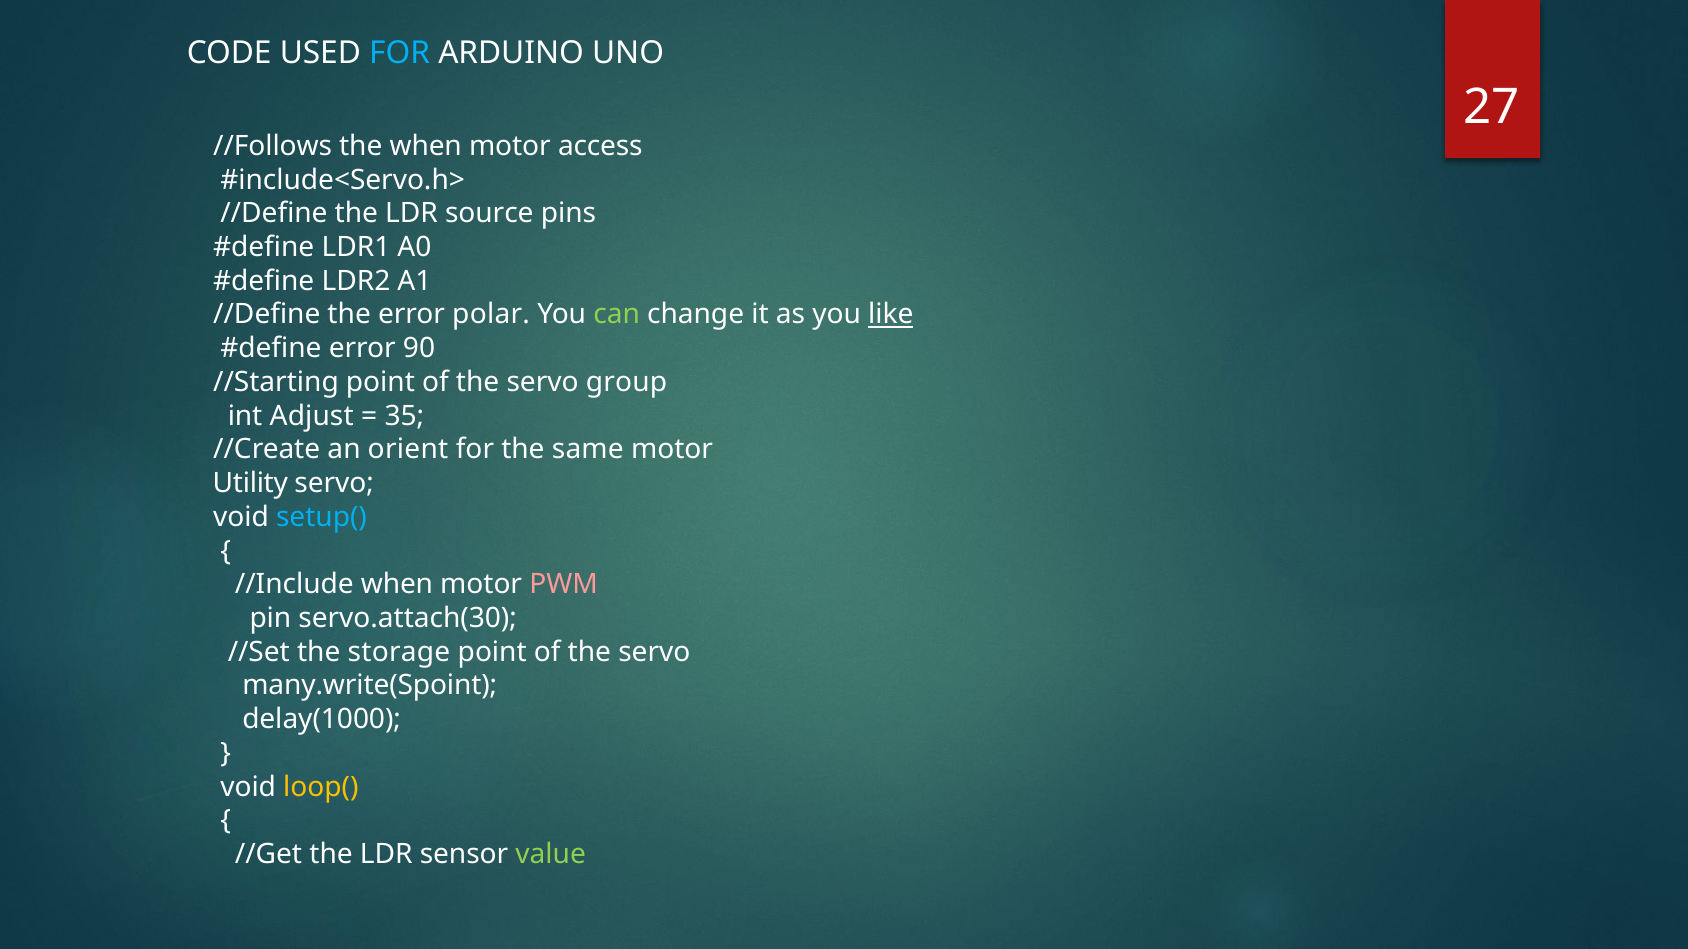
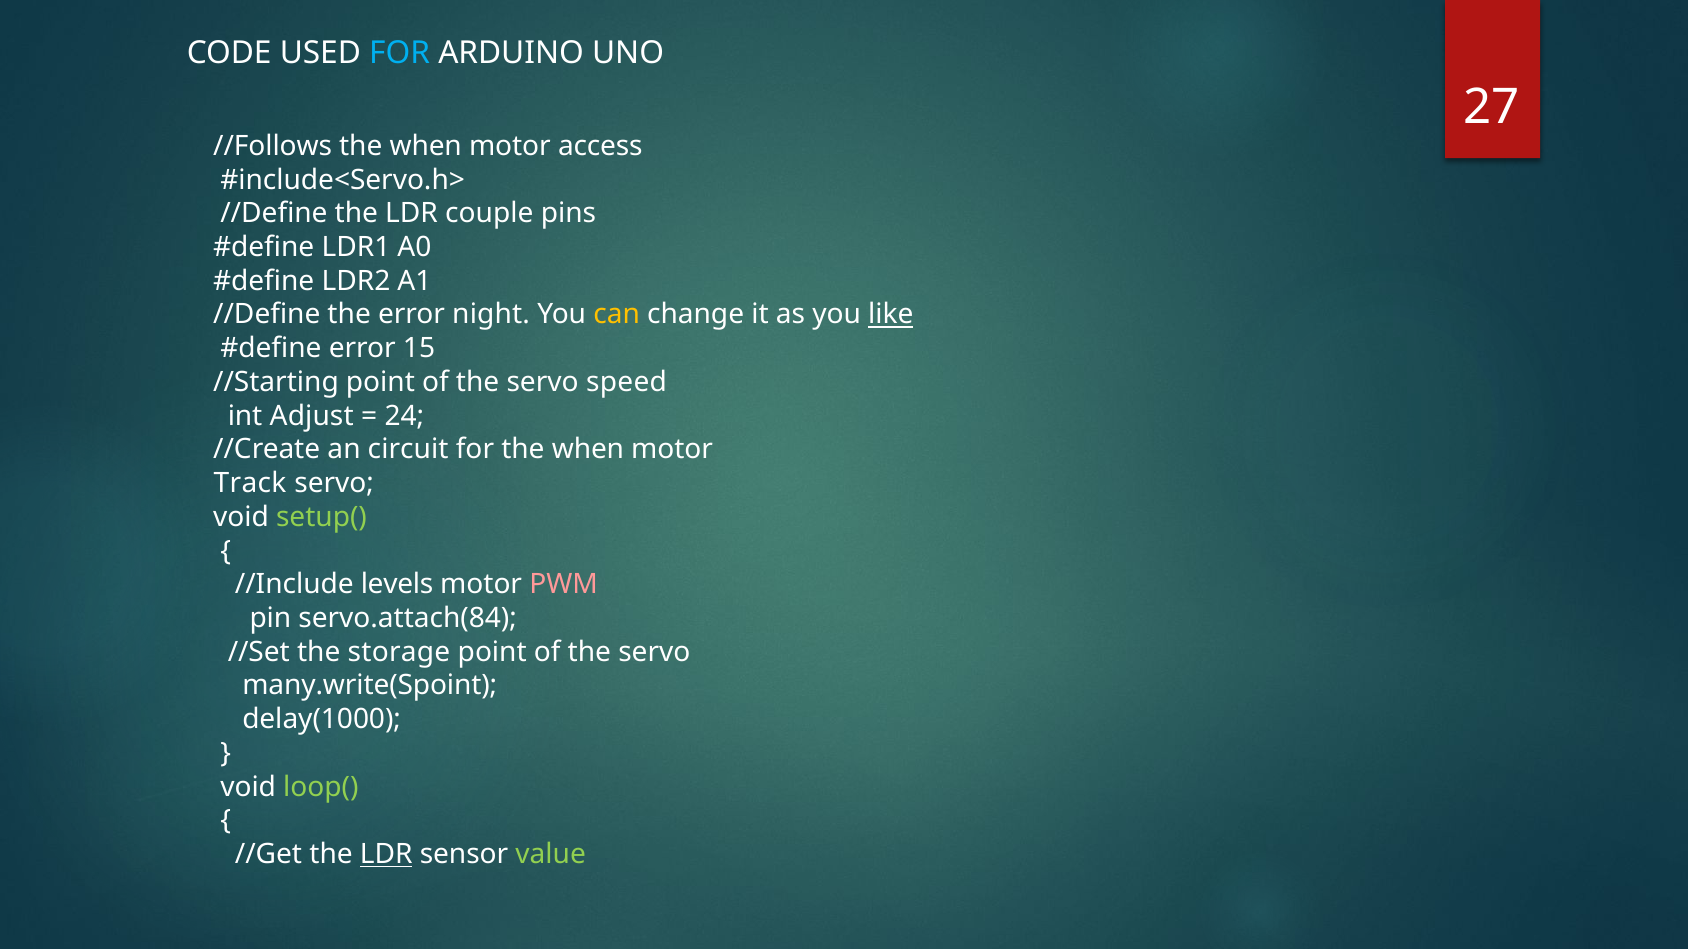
source: source -> couple
polar: polar -> night
can colour: light green -> yellow
90: 90 -> 15
group: group -> speed
35: 35 -> 24
orient: orient -> circuit
for the same: same -> when
Utility: Utility -> Track
setup( colour: light blue -> light green
//Include when: when -> levels
servo.attach(30: servo.attach(30 -> servo.attach(84
loop( colour: yellow -> light green
LDR at (386, 855) underline: none -> present
